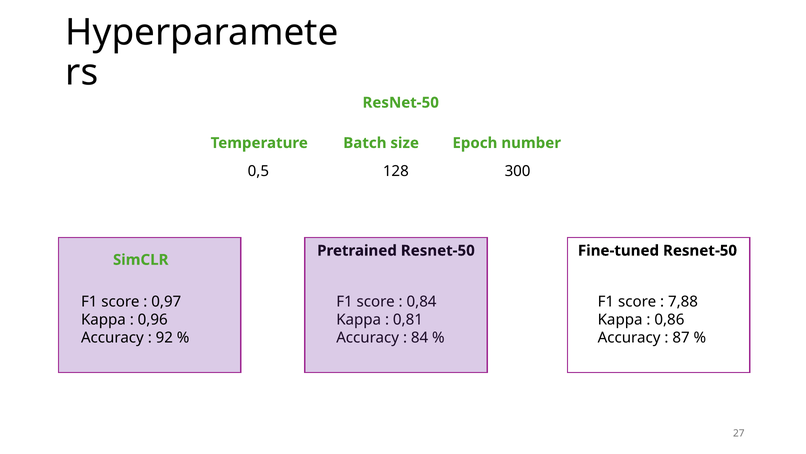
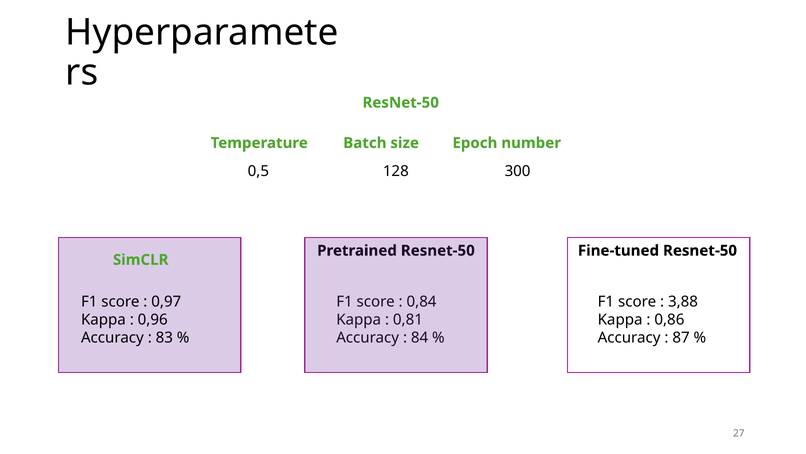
7,88: 7,88 -> 3,88
92: 92 -> 83
